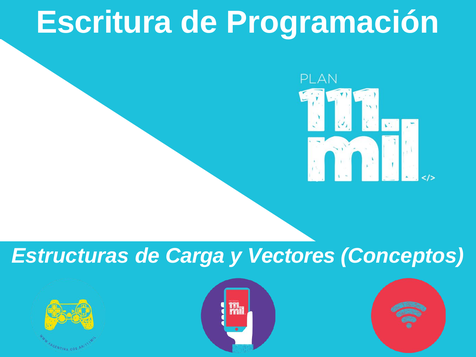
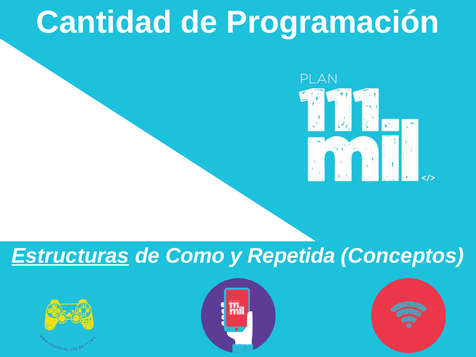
Escritura: Escritura -> Cantidad
Estructuras underline: none -> present
Carga: Carga -> Como
Vectores: Vectores -> Repetida
